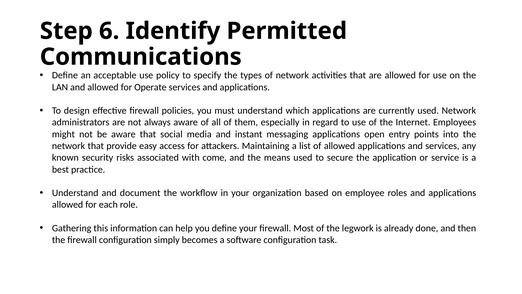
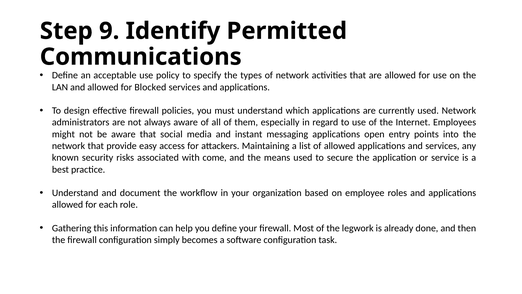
6: 6 -> 9
Operate: Operate -> Blocked
